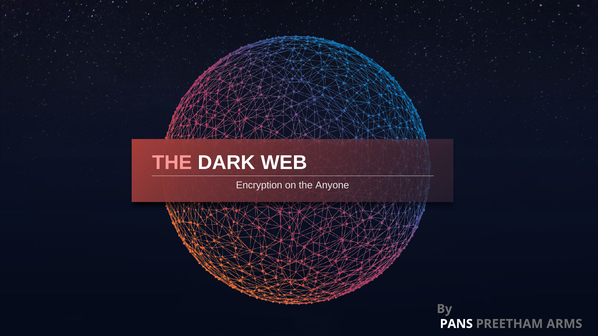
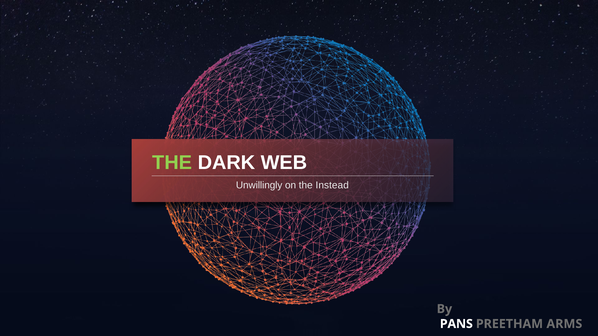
THE at (172, 163) colour: pink -> light green
Encryption: Encryption -> Unwillingly
Anyone: Anyone -> Instead
